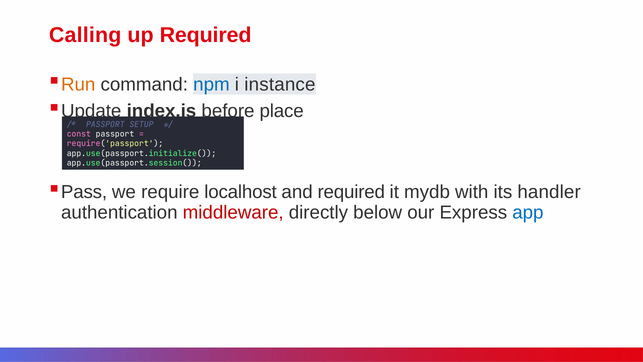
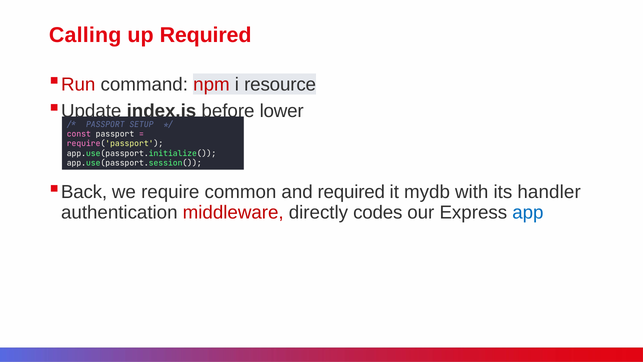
Run colour: orange -> red
npm colour: blue -> red
instance: instance -> resource
place: place -> lower
Pass: Pass -> Back
localhost: localhost -> common
below: below -> codes
